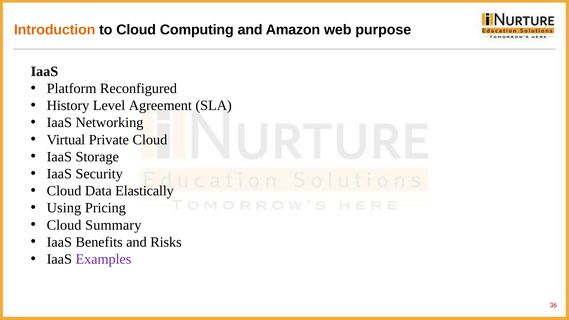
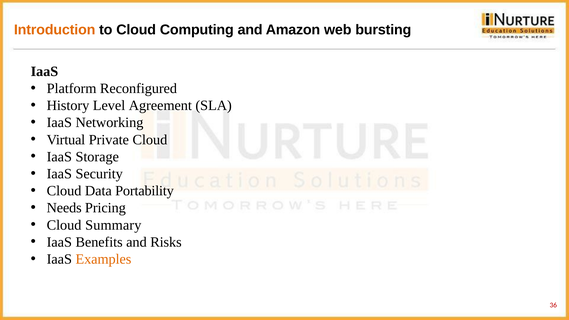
purpose: purpose -> bursting
Elastically: Elastically -> Portability
Using: Using -> Needs
Examples colour: purple -> orange
